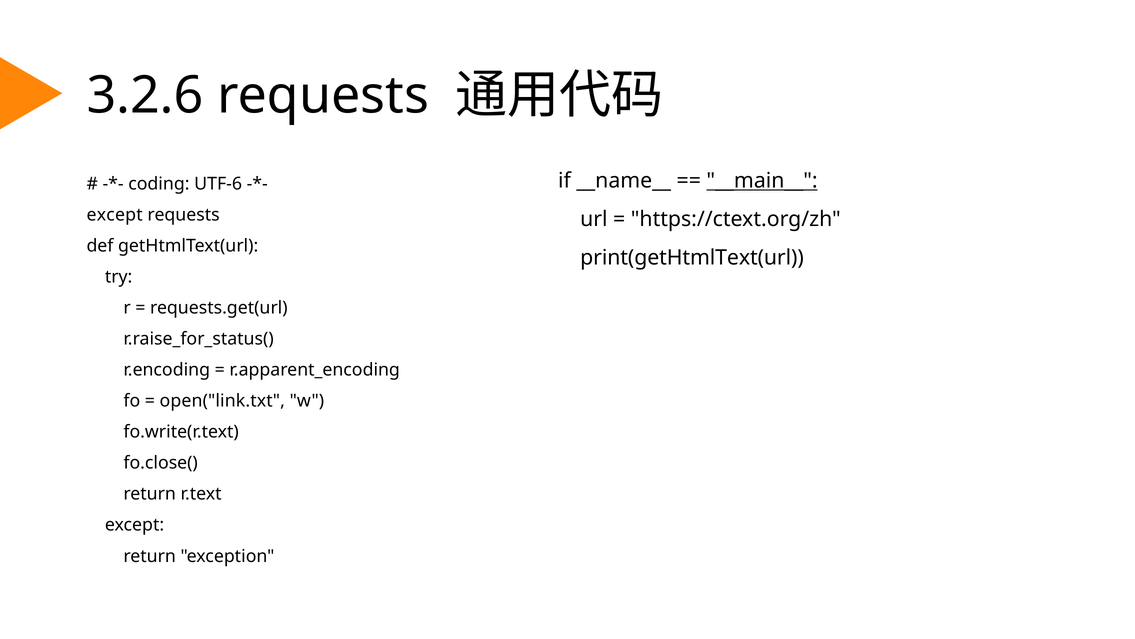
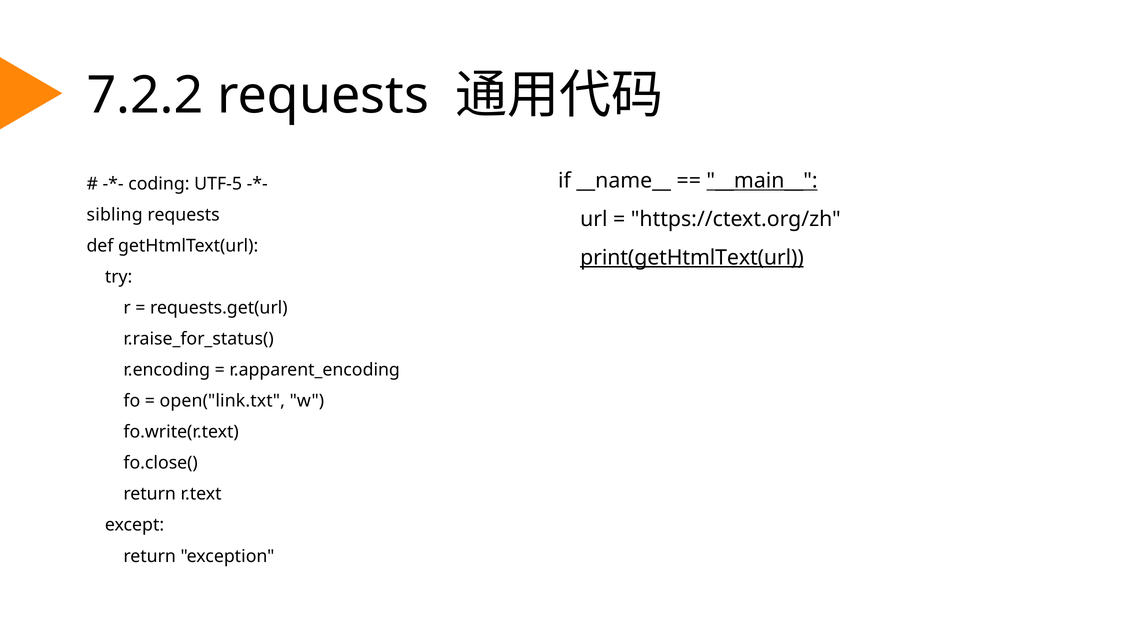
3.2.6: 3.2.6 -> 7.2.2
UTF-6: UTF-6 -> UTF-5
except at (115, 215): except -> sibling
print(getHtmlText(url underline: none -> present
